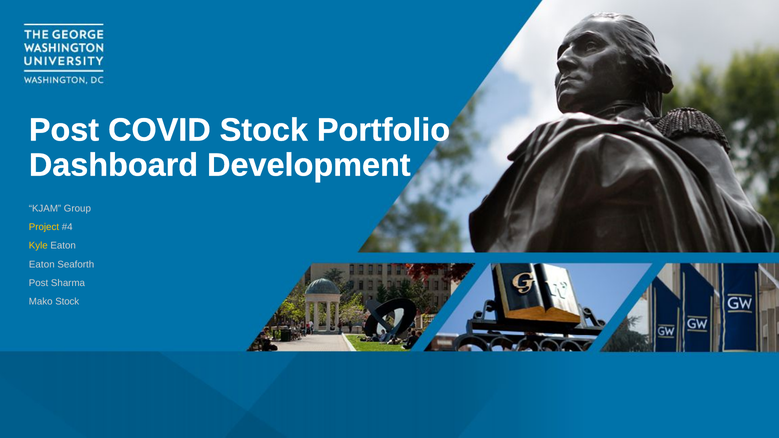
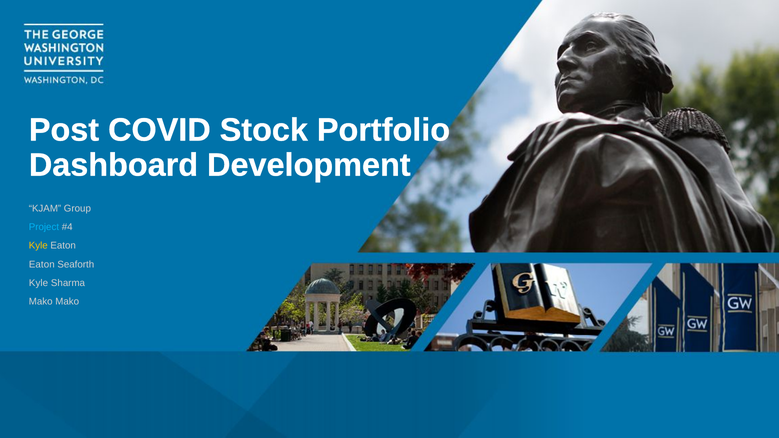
Project colour: yellow -> light blue
Post at (39, 283): Post -> Kyle
Mako Stock: Stock -> Mako
